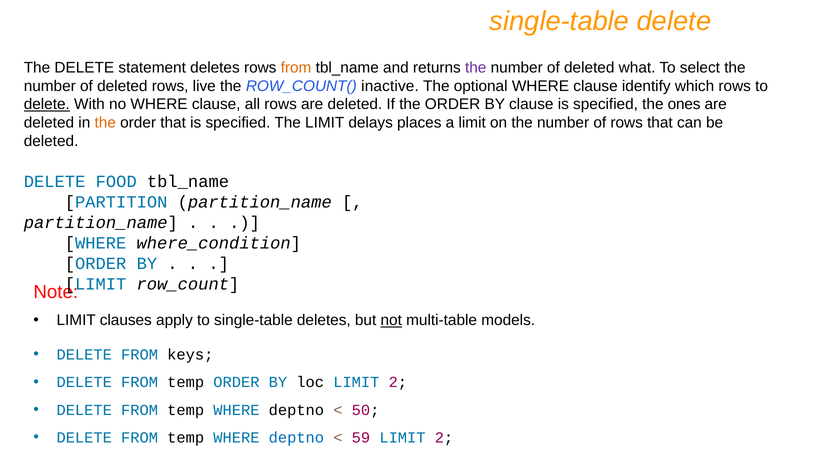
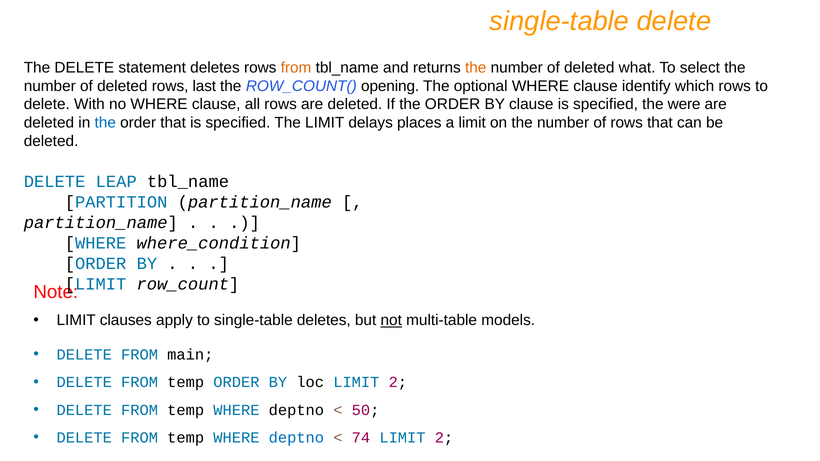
the at (476, 68) colour: purple -> orange
live: live -> last
inactive: inactive -> opening
delete at (47, 104) underline: present -> none
ones: ones -> were
the at (105, 123) colour: orange -> blue
FOOD: FOOD -> LEAP
keys: keys -> main
59: 59 -> 74
